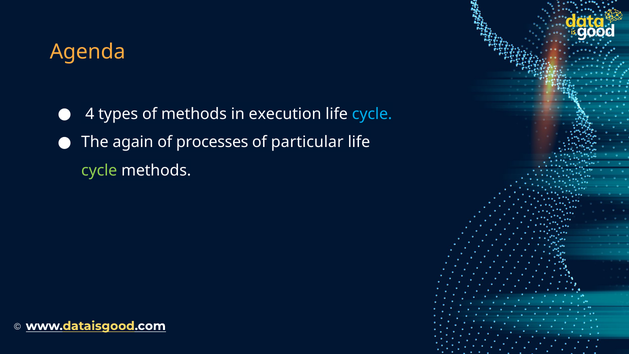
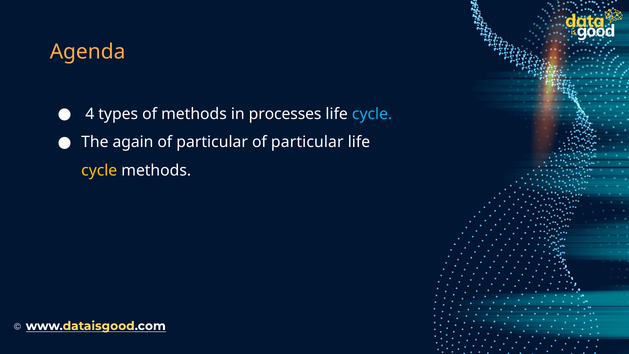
execution: execution -> processes
processes at (212, 142): processes -> particular
cycle at (99, 170) colour: light green -> yellow
